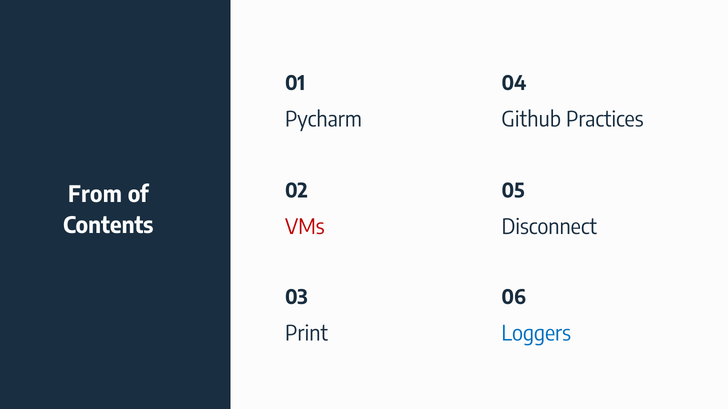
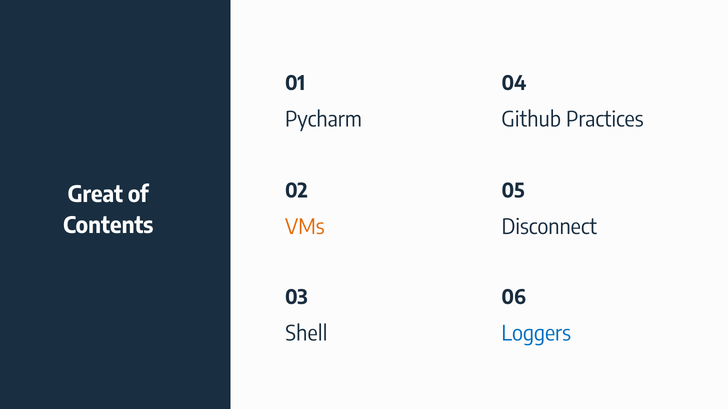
From: From -> Great
VMs colour: red -> orange
Print: Print -> Shell
